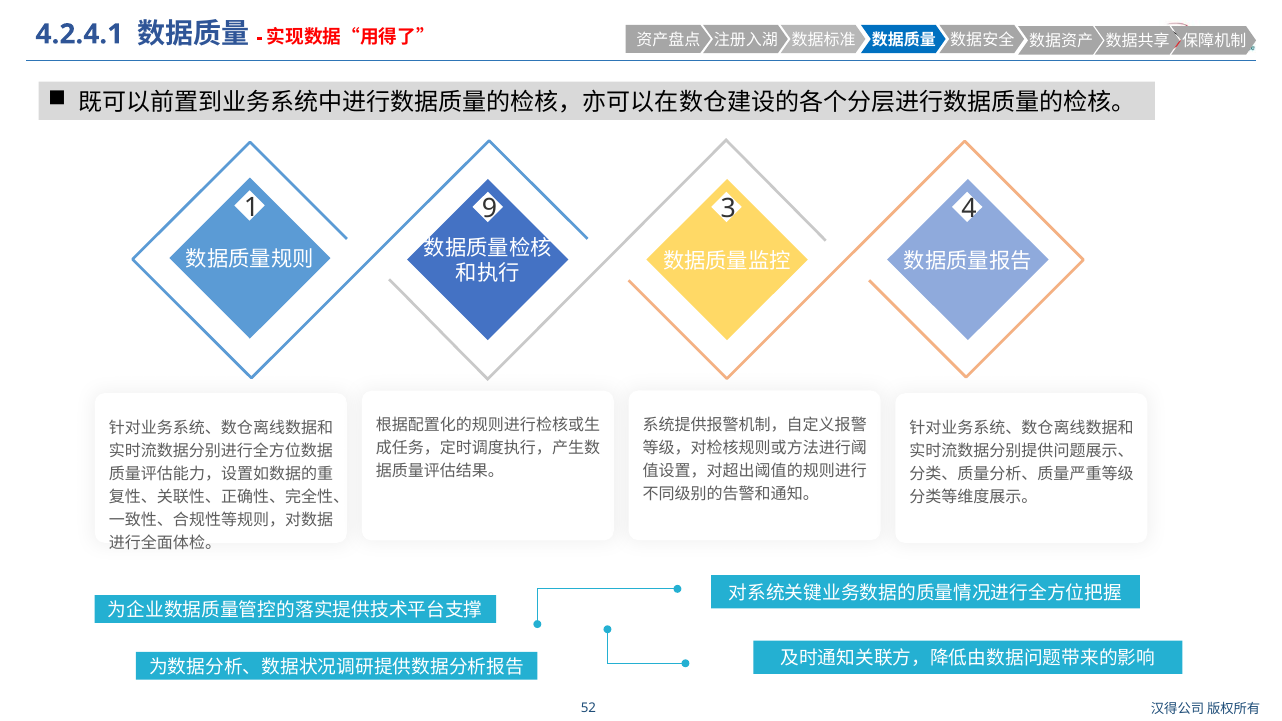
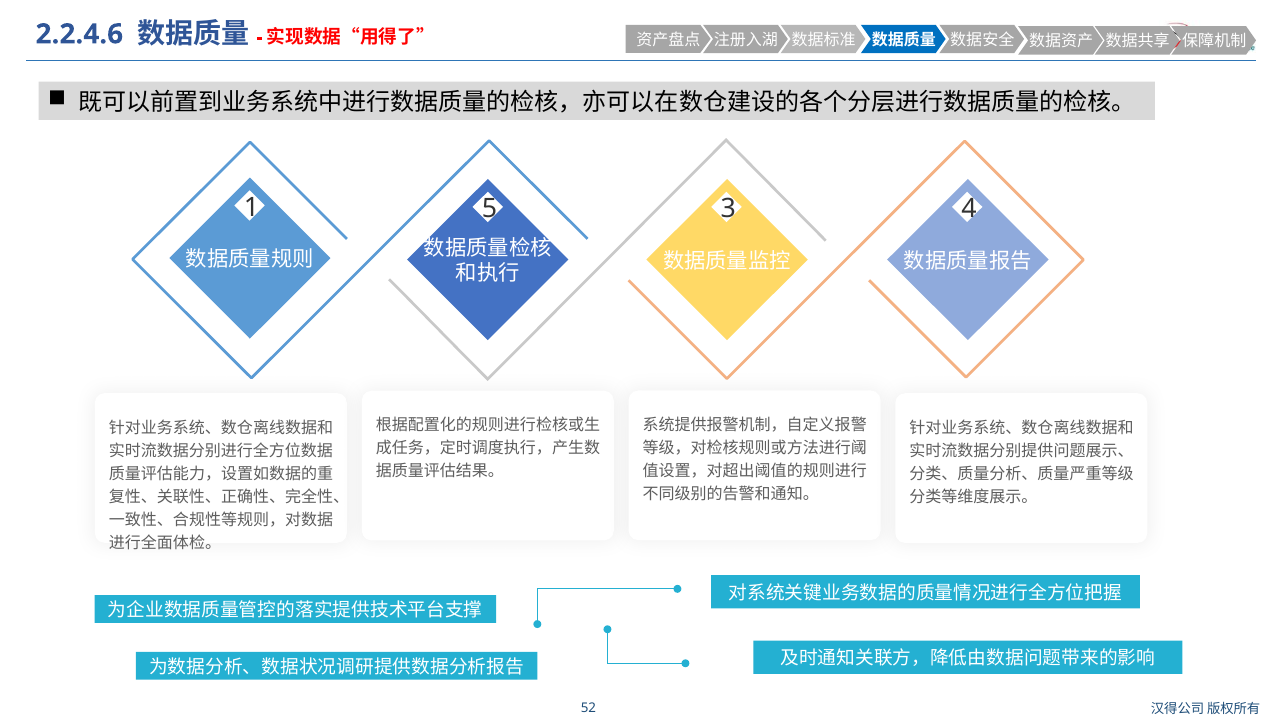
4.2.4.1: 4.2.4.1 -> 2.2.4.6
9: 9 -> 5
